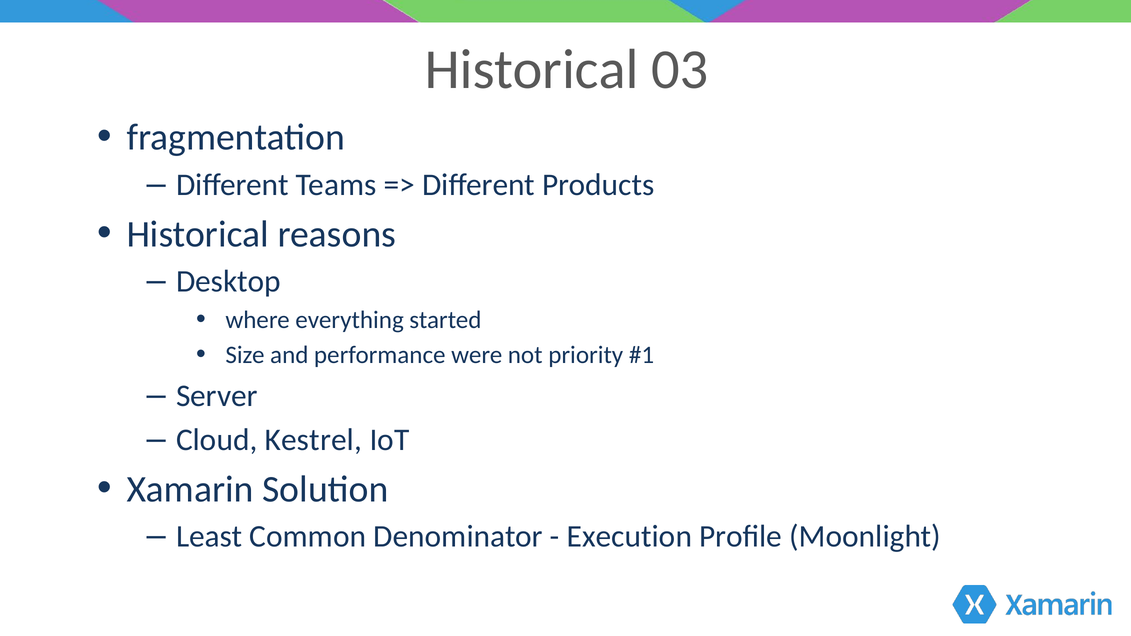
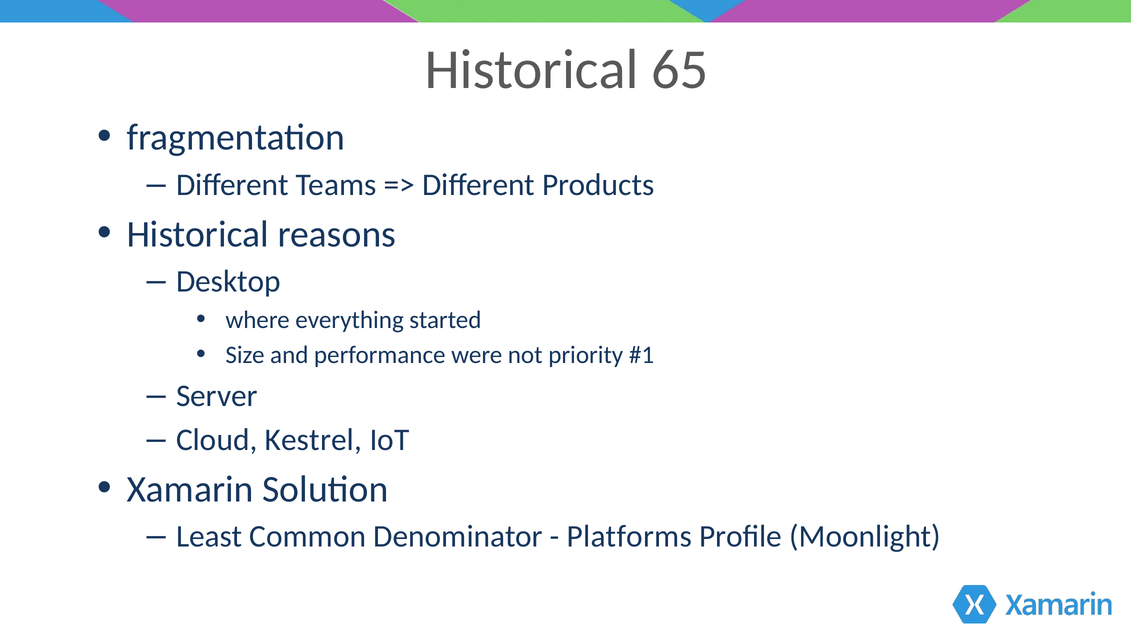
03: 03 -> 65
Execution: Execution -> Platforms
